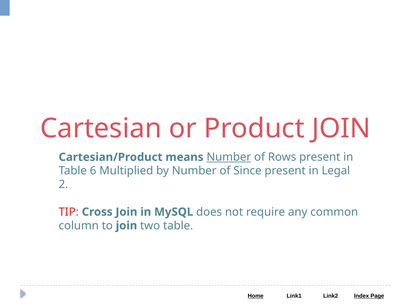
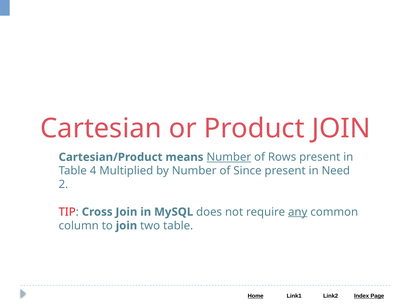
6: 6 -> 4
Legal: Legal -> Need
any underline: none -> present
